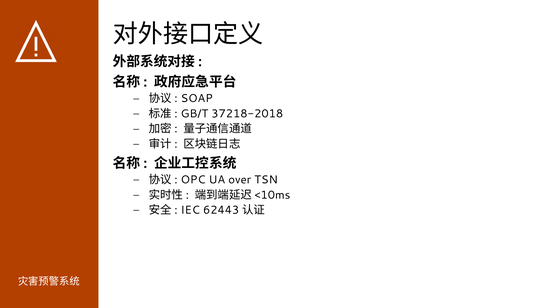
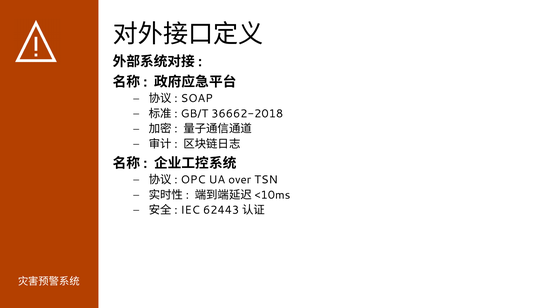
37218-2018: 37218-2018 -> 36662-2018
